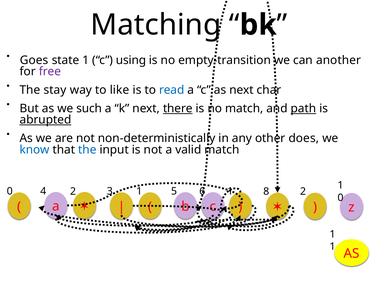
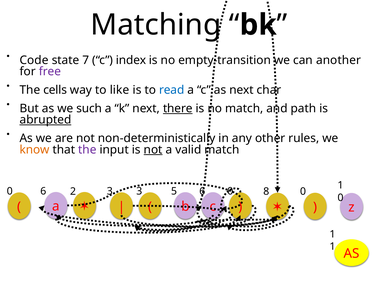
Goes: Goes -> Code
state 1: 1 -> 7
using: using -> index
stay: stay -> cells
path underline: present -> none
does: does -> rules
know colour: blue -> orange
the at (87, 150) colour: blue -> purple
not at (153, 150) underline: none -> present
0 4: 4 -> 6
3 1: 1 -> 3
6 1: 1 -> 0
8 2: 2 -> 0
